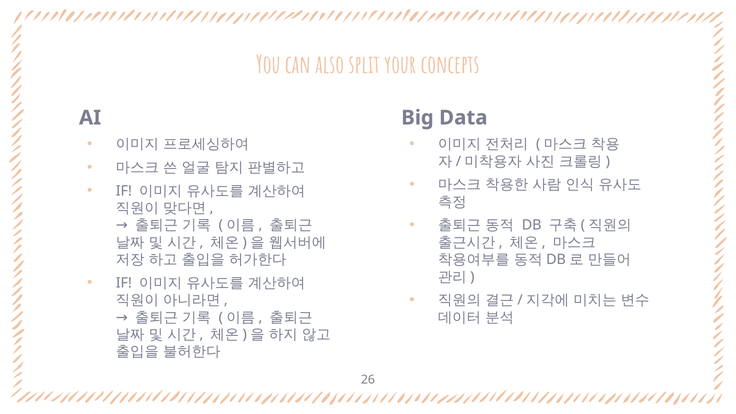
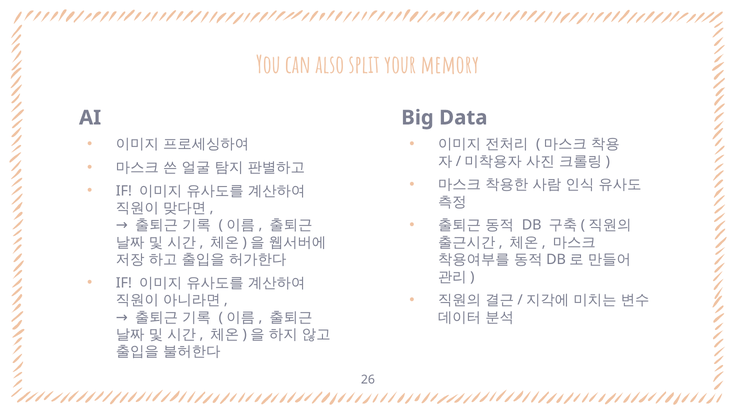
concepts: concepts -> memory
